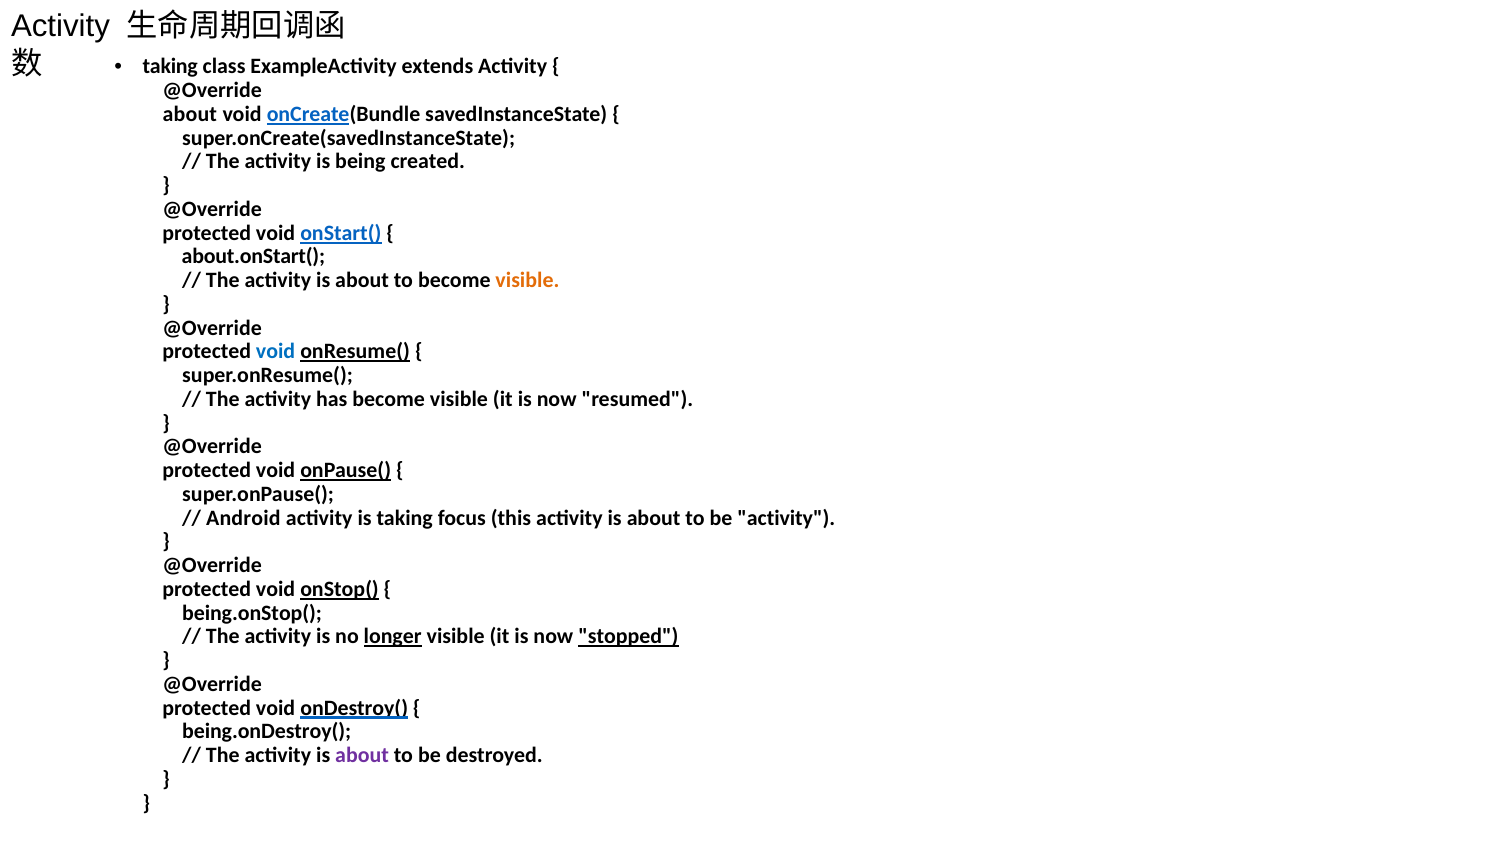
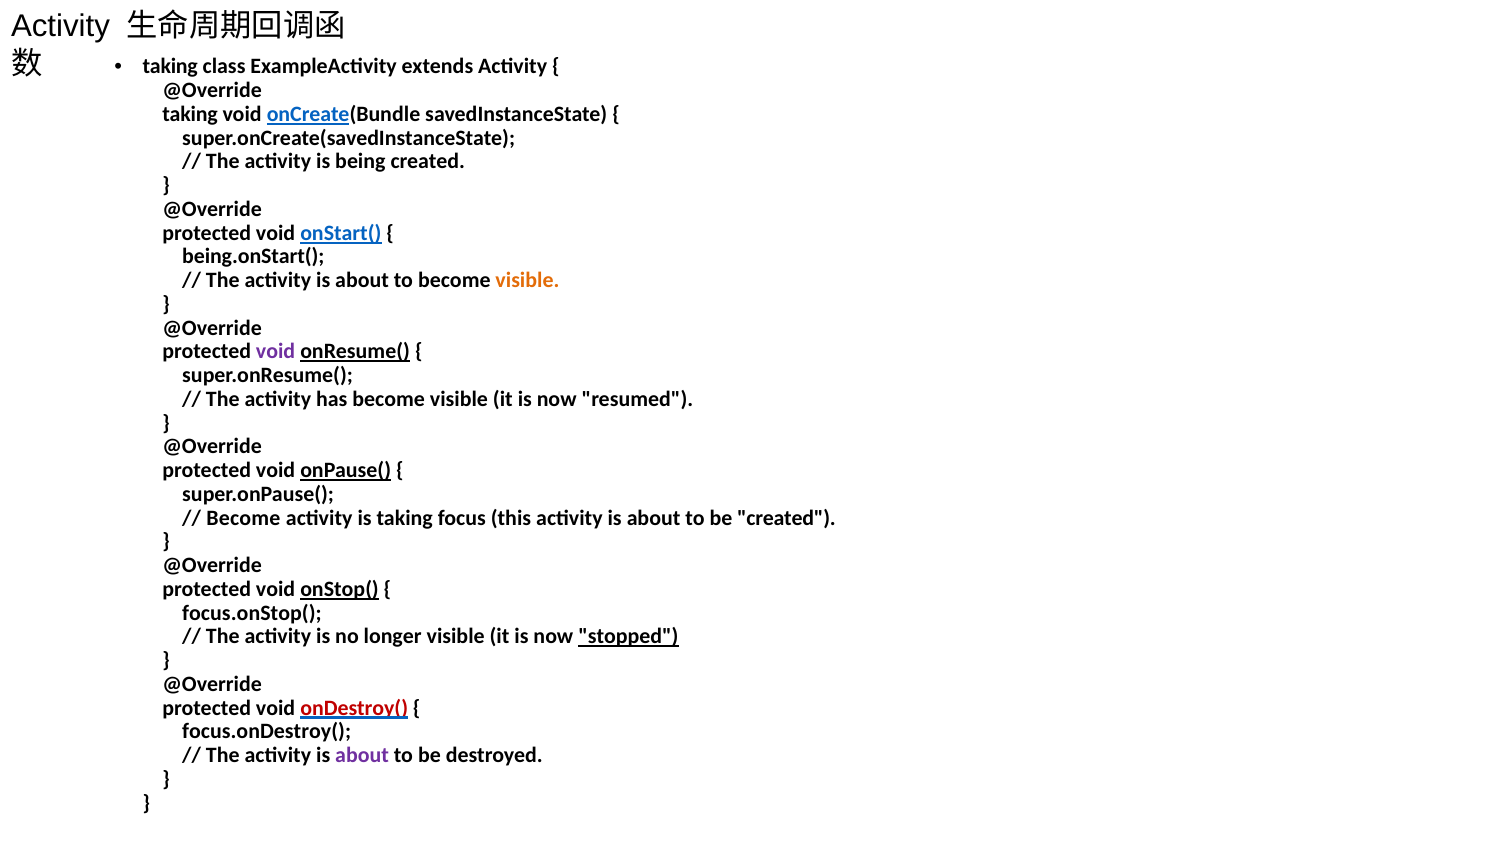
about at (190, 114): about -> taking
about.onStart(: about.onStart( -> being.onStart(
void at (276, 351) colour: blue -> purple
Android at (243, 517): Android -> Become
be activity: activity -> created
being.onStop(: being.onStop( -> focus.onStop(
longer underline: present -> none
onDestroy( colour: black -> red
being.onDestroy(: being.onDestroy( -> focus.onDestroy(
